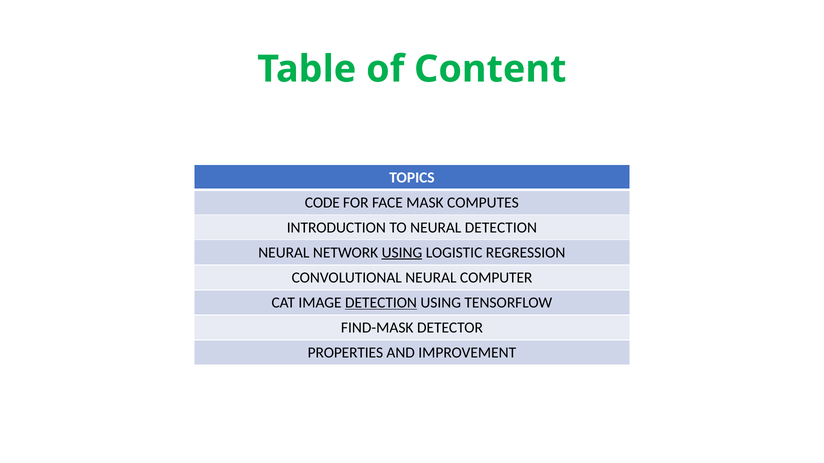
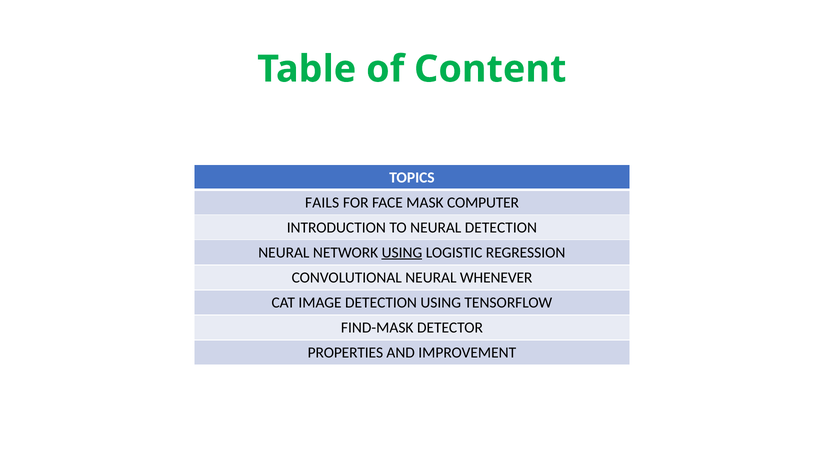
CODE: CODE -> FAILS
COMPUTES: COMPUTES -> COMPUTER
COMPUTER: COMPUTER -> WHENEVER
DETECTION at (381, 303) underline: present -> none
